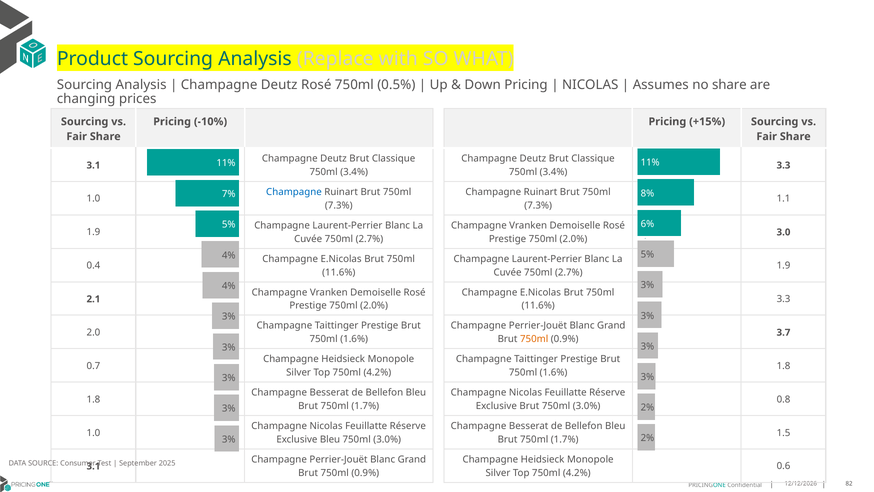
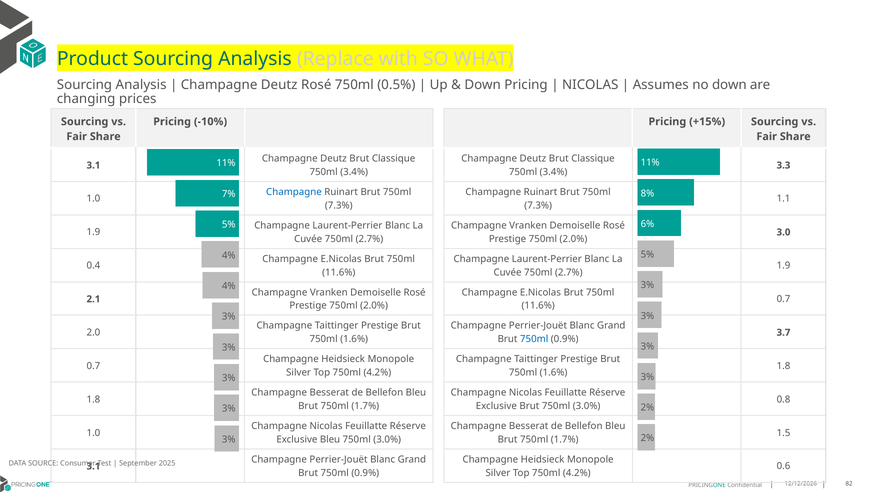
no share: share -> down
3.3 at (784, 299): 3.3 -> 0.7
750ml at (534, 339) colour: orange -> blue
